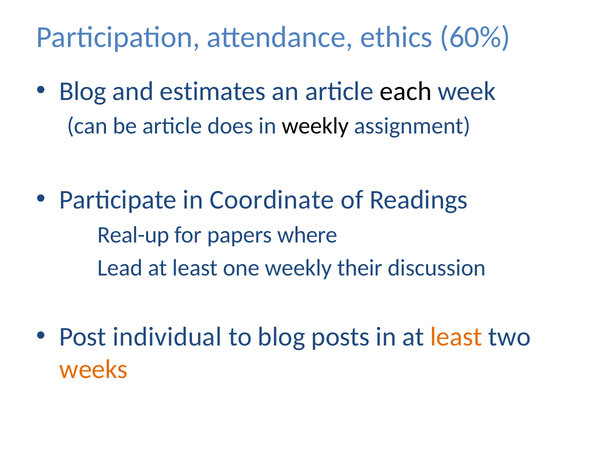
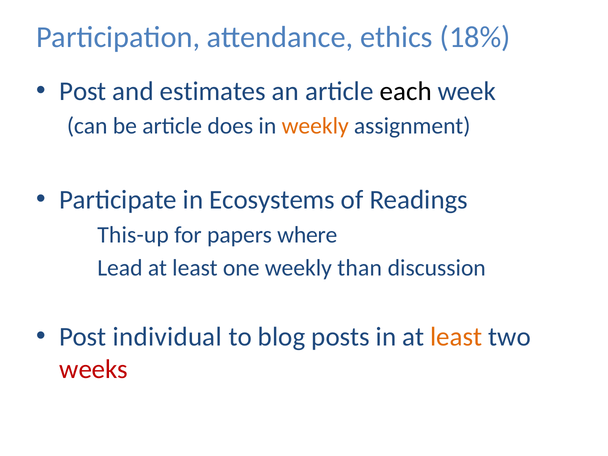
60%: 60% -> 18%
Blog at (83, 91): Blog -> Post
weekly at (315, 126) colour: black -> orange
Coordinate: Coordinate -> Ecosystems
Real-up: Real-up -> This-up
their: their -> than
weeks colour: orange -> red
